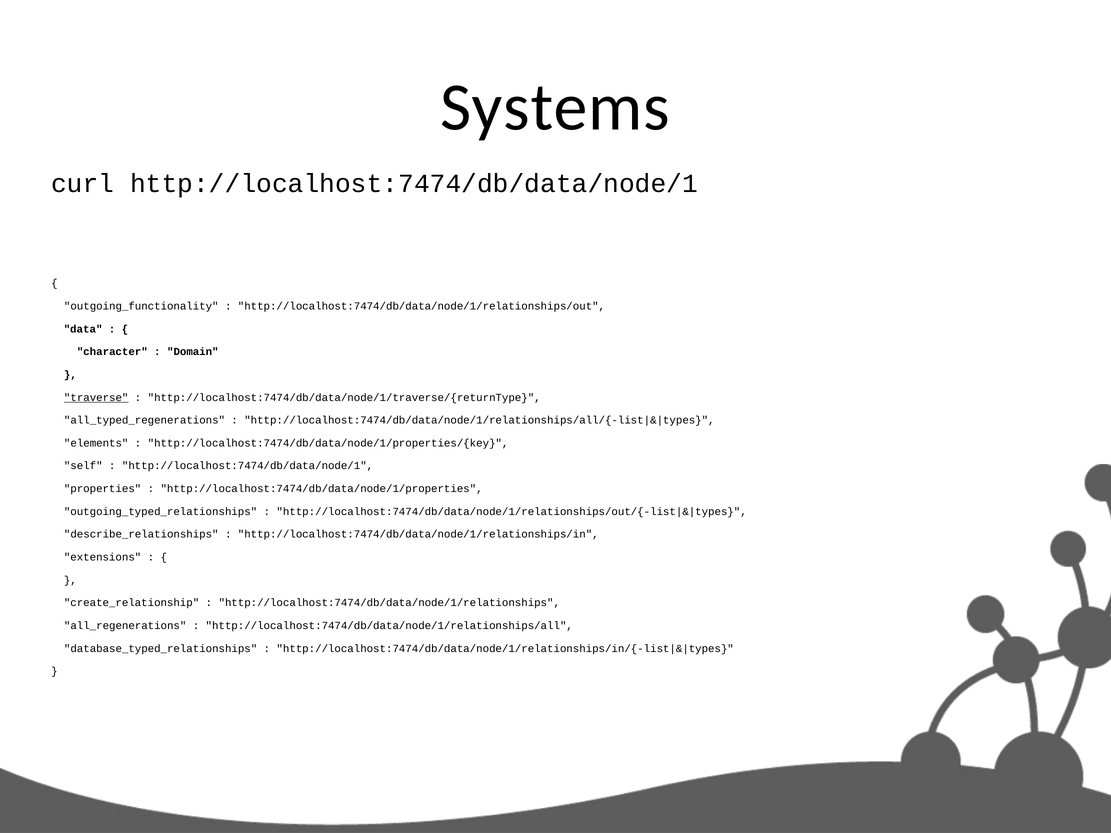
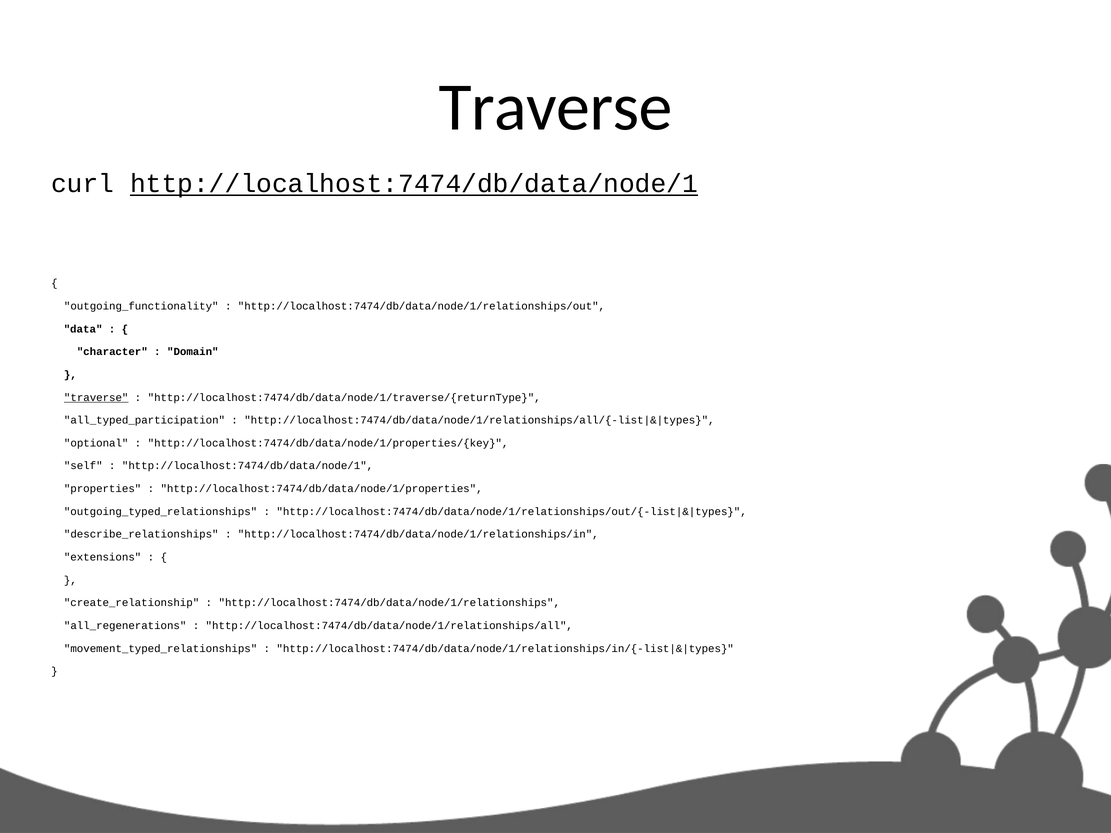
Systems at (555, 108): Systems -> Traverse
http://localhost:7474/db/data/node/1 at (414, 184) underline: none -> present
all_typed_regenerations: all_typed_regenerations -> all_typed_participation
elements: elements -> optional
database_typed_relationships: database_typed_relationships -> movement_typed_relationships
